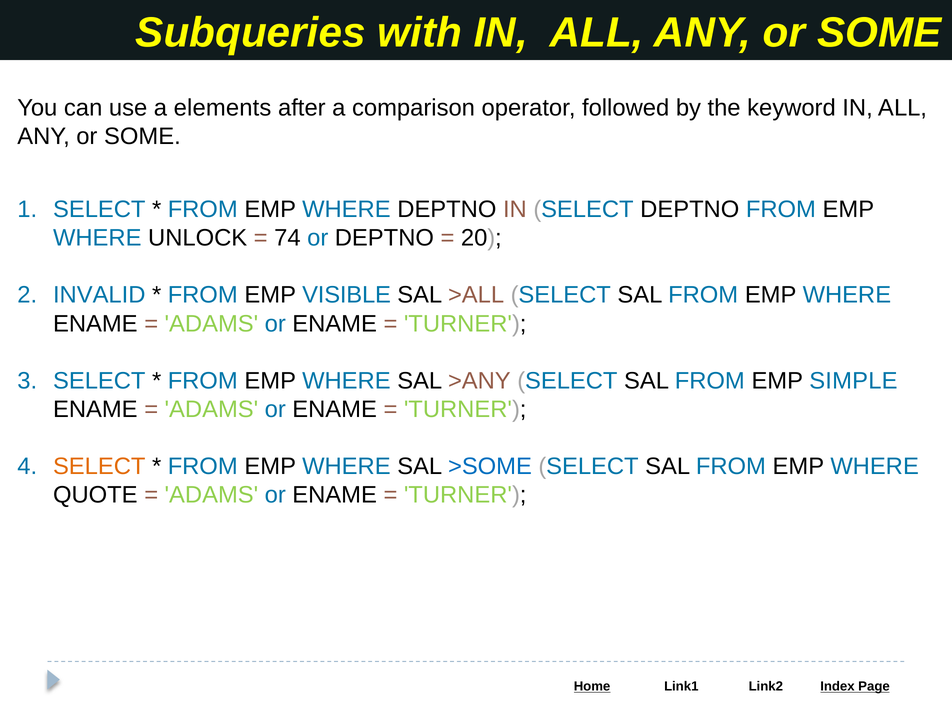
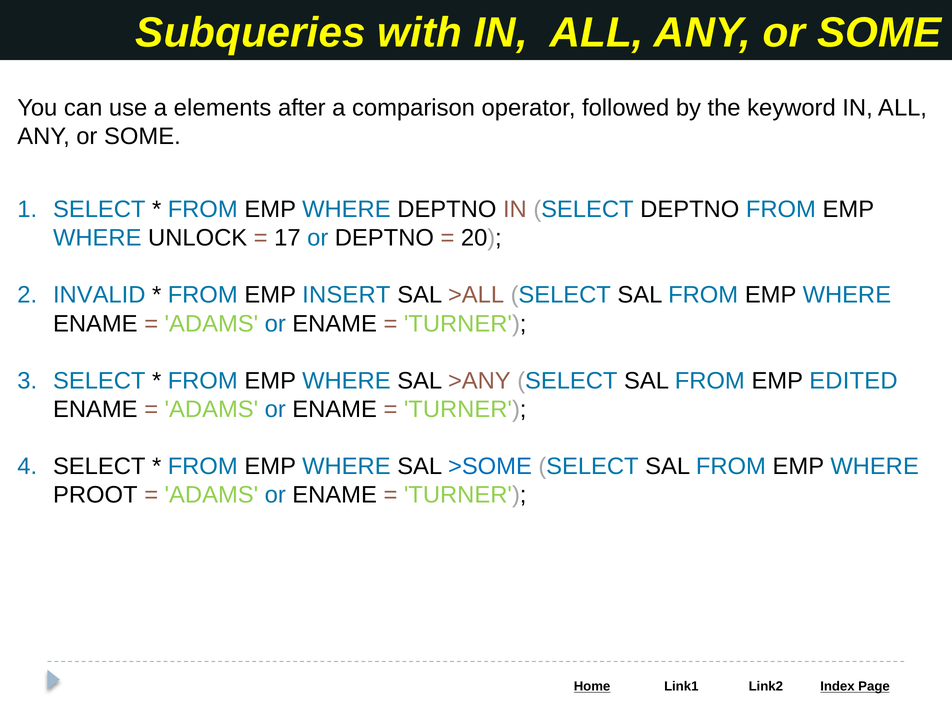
74: 74 -> 17
VISIBLE: VISIBLE -> INSERT
SIMPLE: SIMPLE -> EDITED
SELECT at (99, 466) colour: orange -> black
QUOTE: QUOTE -> PROOT
